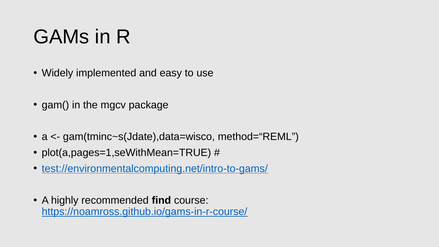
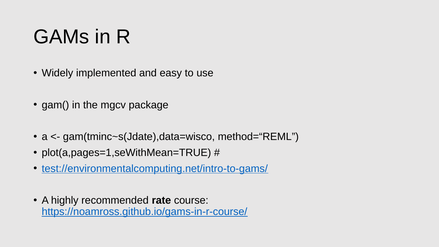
find: find -> rate
